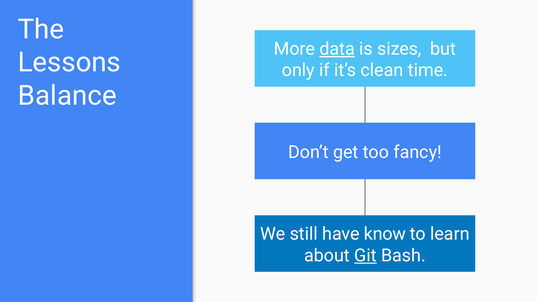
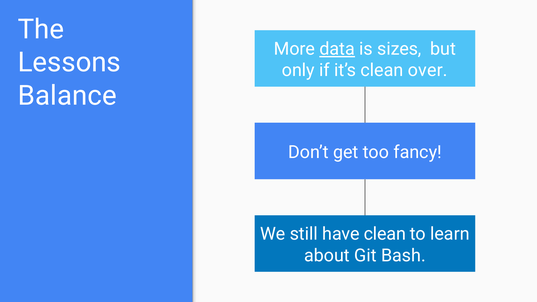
time: time -> over
have know: know -> clean
Git underline: present -> none
